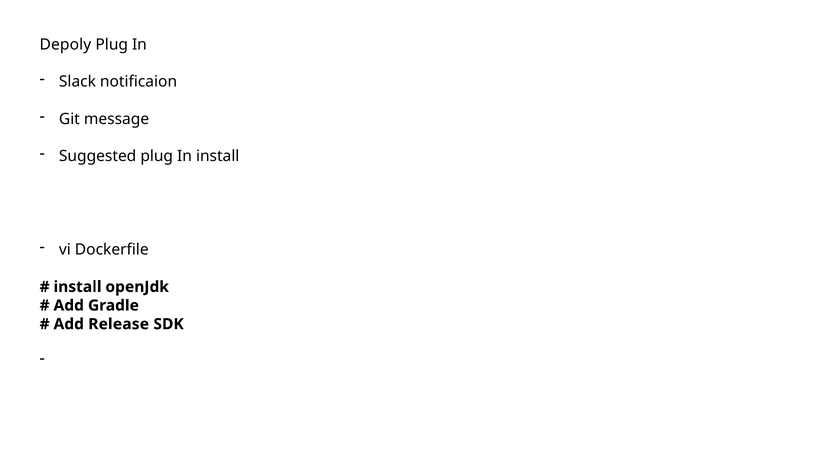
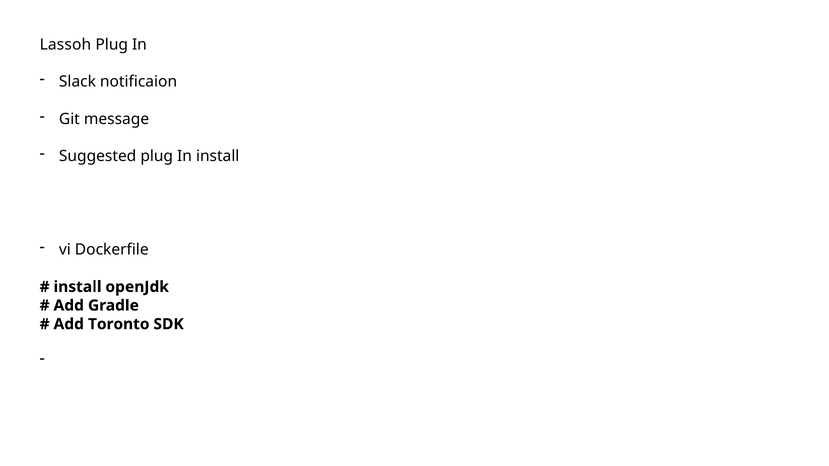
Depoly: Depoly -> Lassoh
Release: Release -> Toronto
